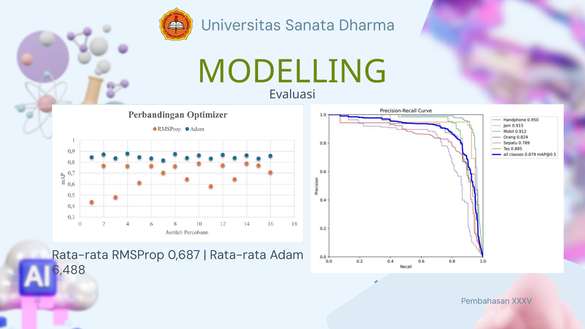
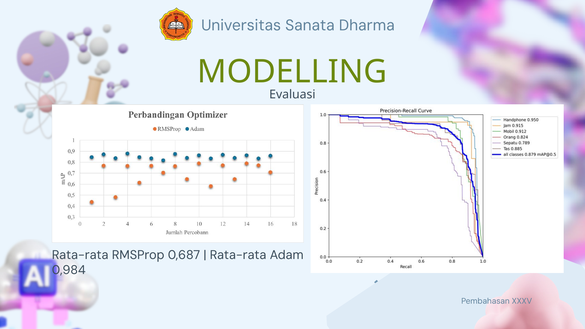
6,488: 6,488 -> 0,984
